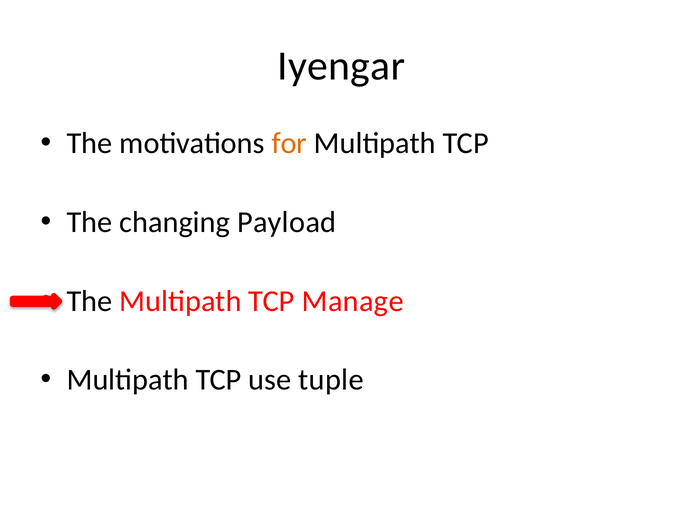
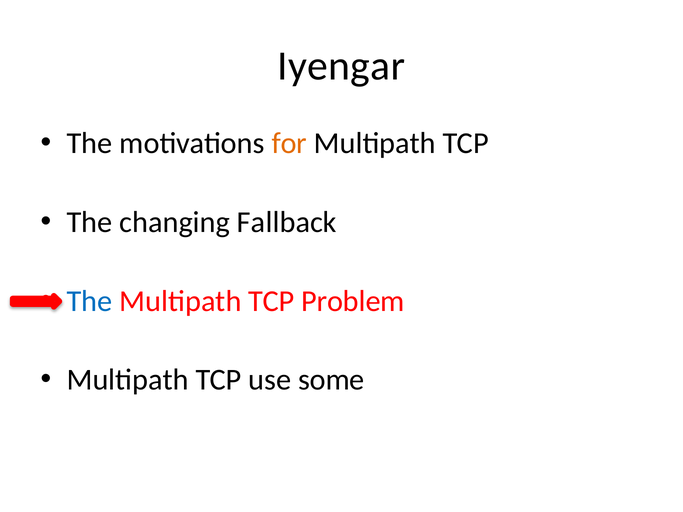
Payload: Payload -> Fallback
The at (90, 301) colour: black -> blue
Manage: Manage -> Problem
tuple: tuple -> some
